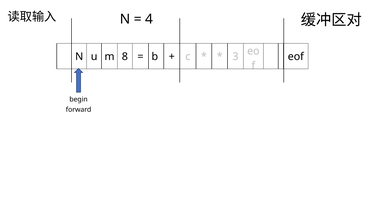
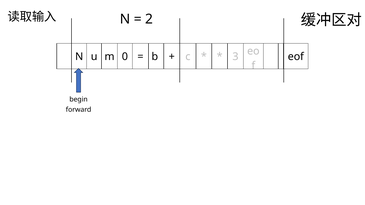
4: 4 -> 2
8: 8 -> 0
